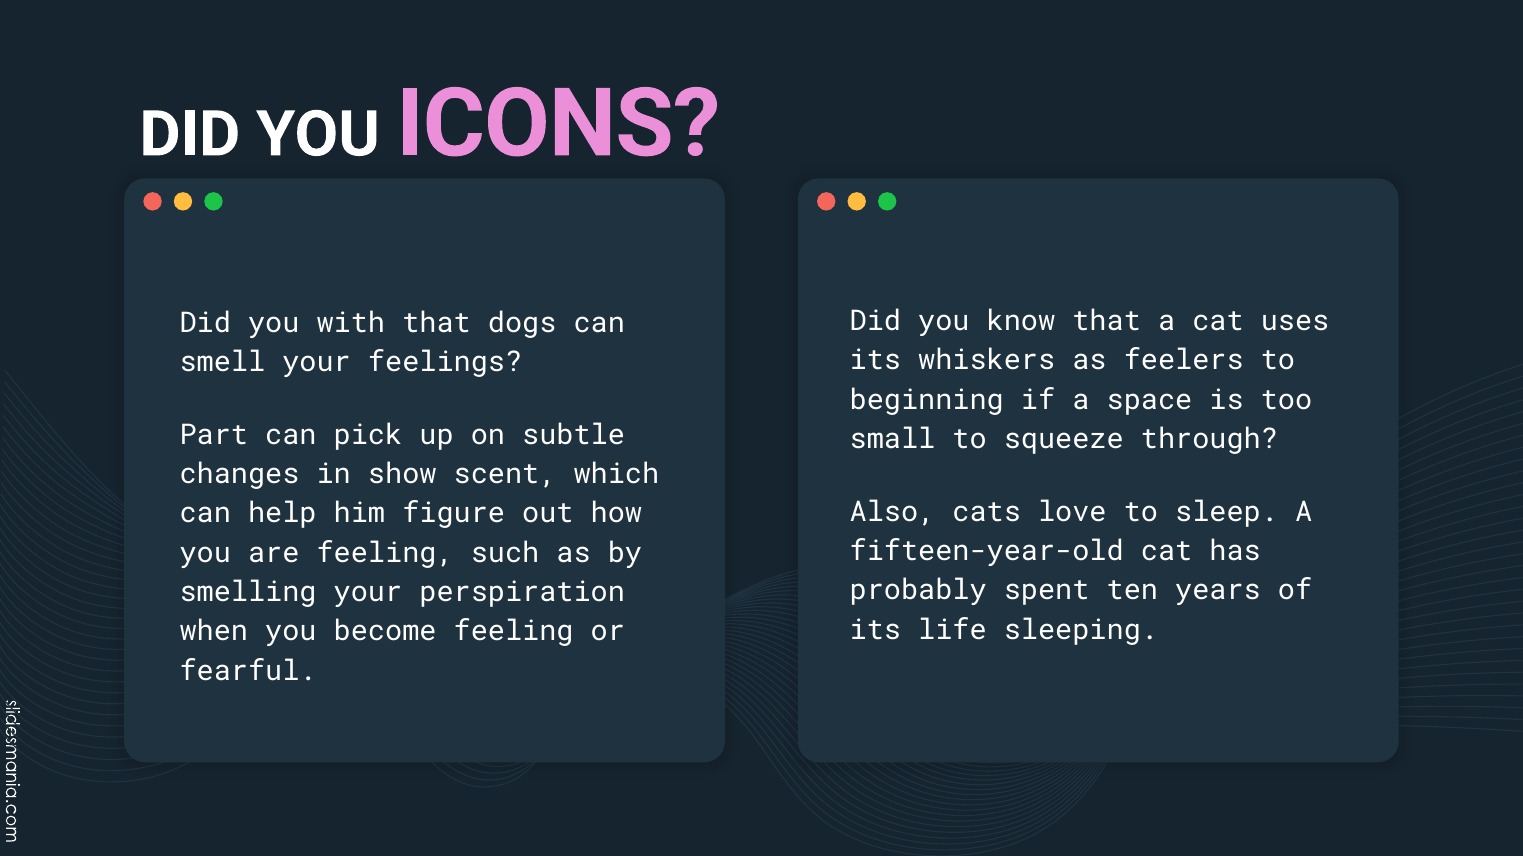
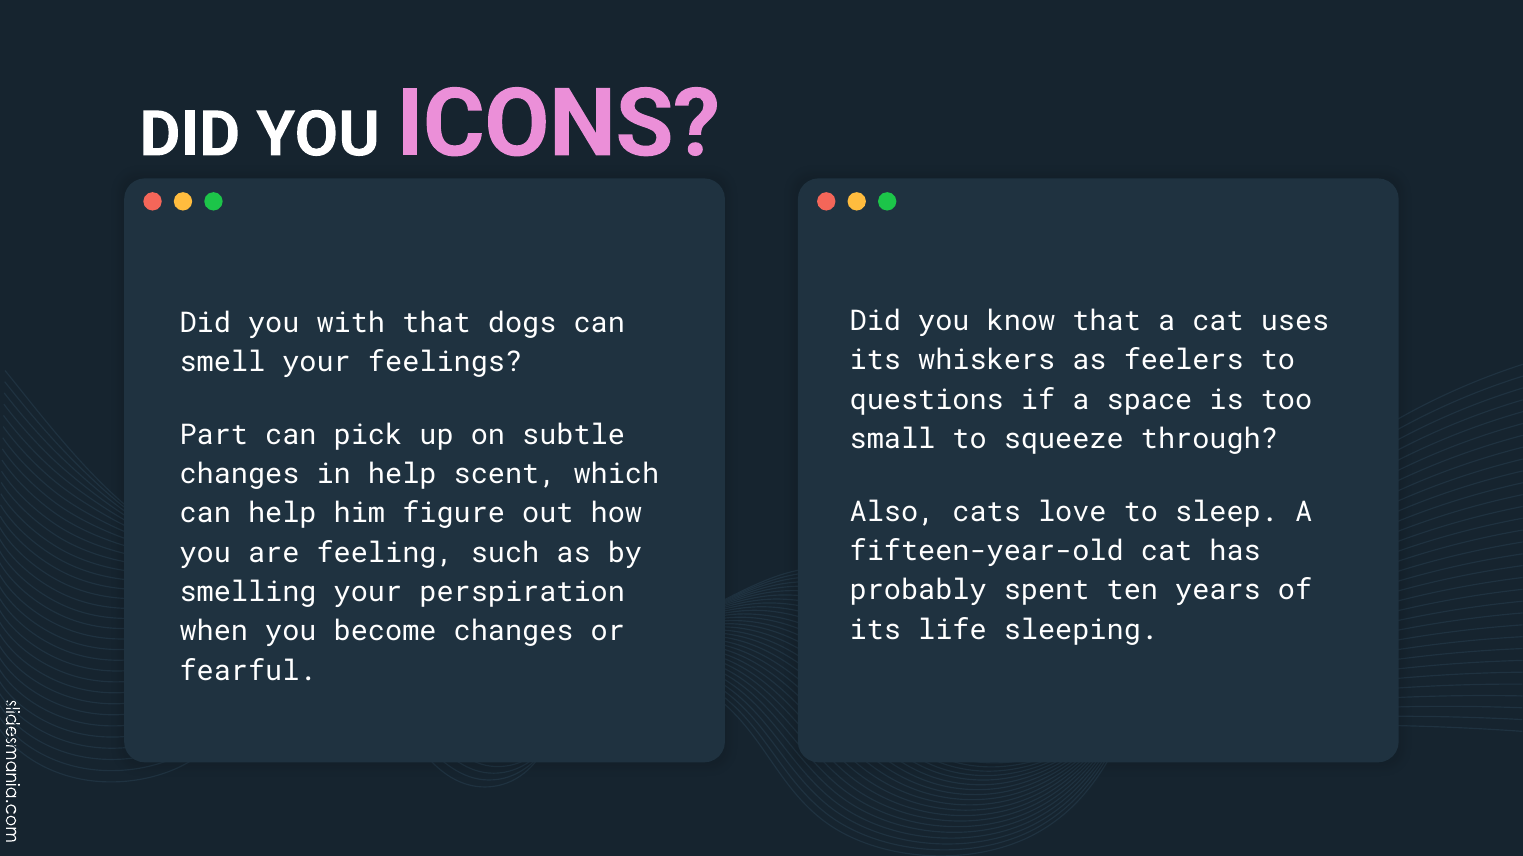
beginning: beginning -> questions
in show: show -> help
become feeling: feeling -> changes
